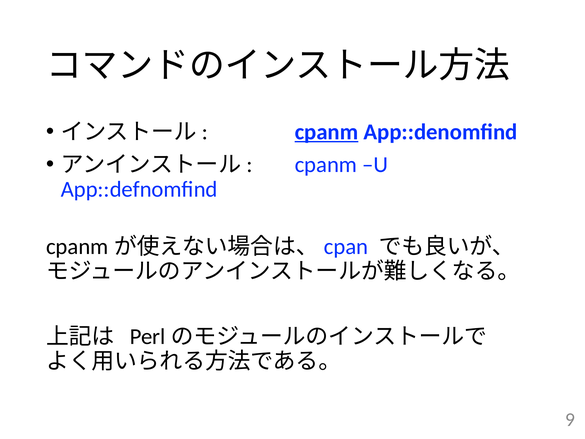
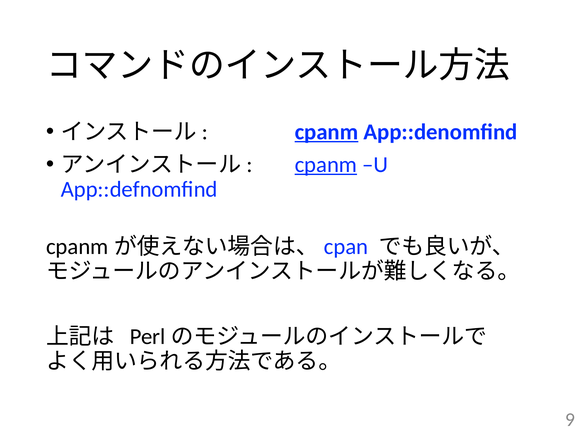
cpanm at (326, 165) underline: none -> present
